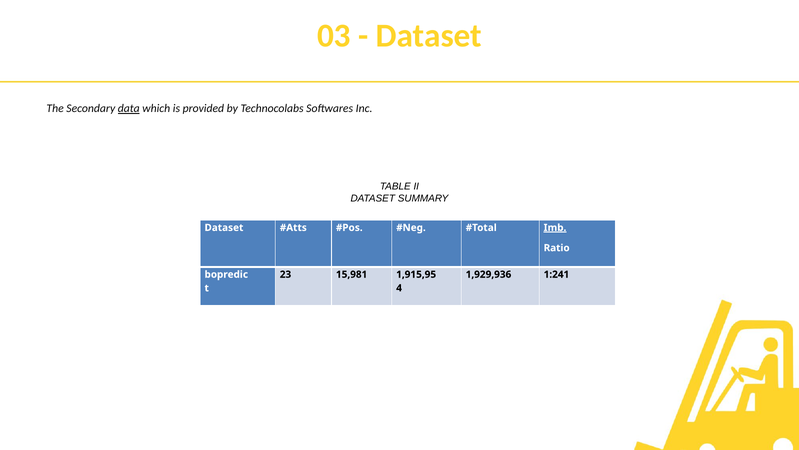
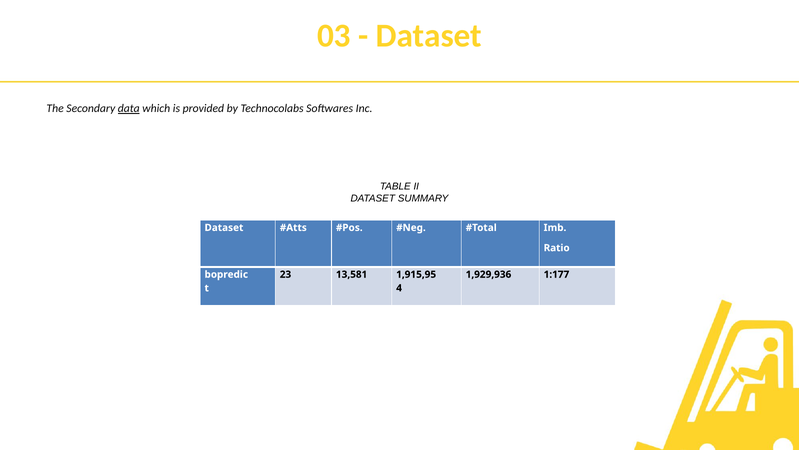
Imb underline: present -> none
15,981: 15,981 -> 13,581
1:241: 1:241 -> 1:177
